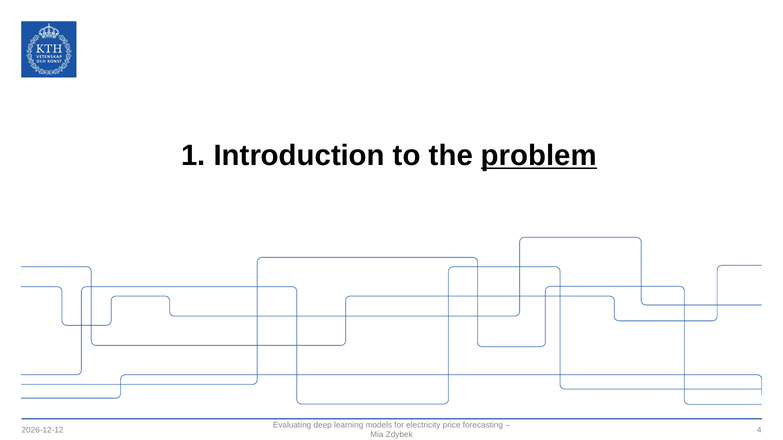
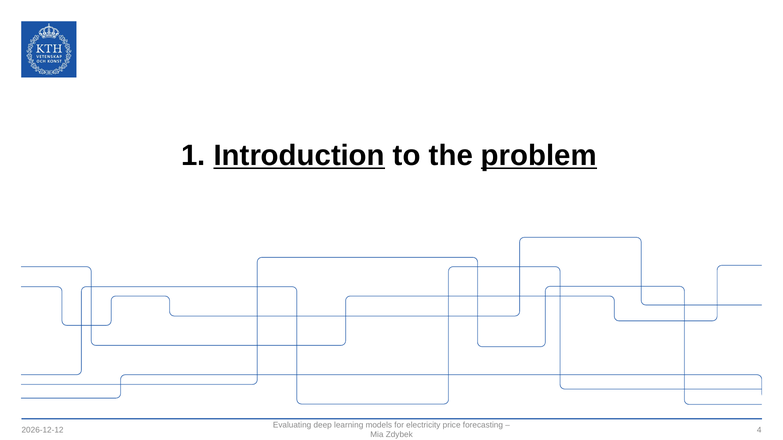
Introduction underline: none -> present
